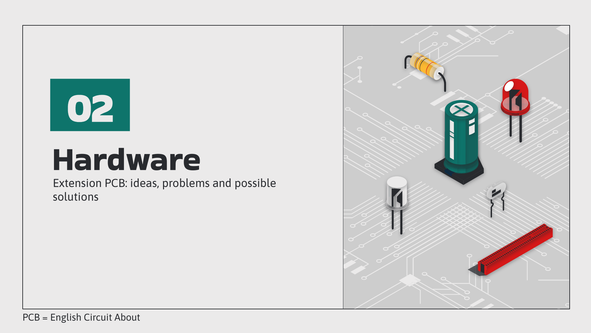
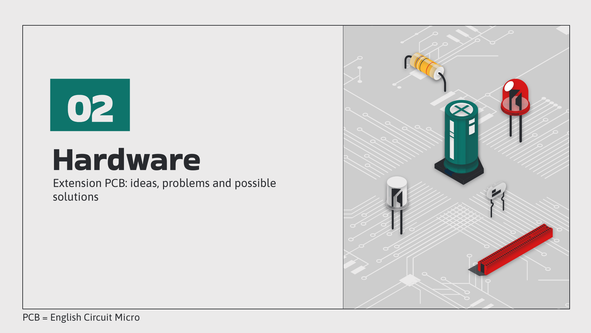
About: About -> Micro
